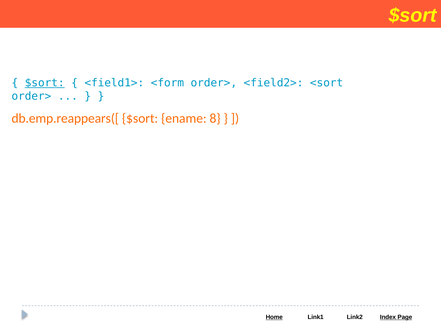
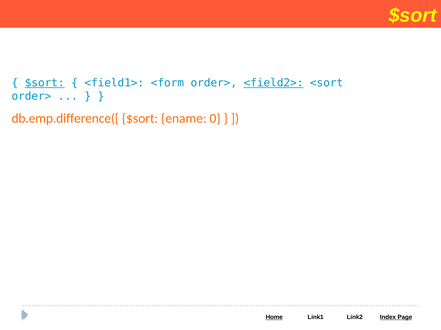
<field2> underline: none -> present
db.emp.reappears([: db.emp.reappears([ -> db.emp.difference([
8: 8 -> 0
